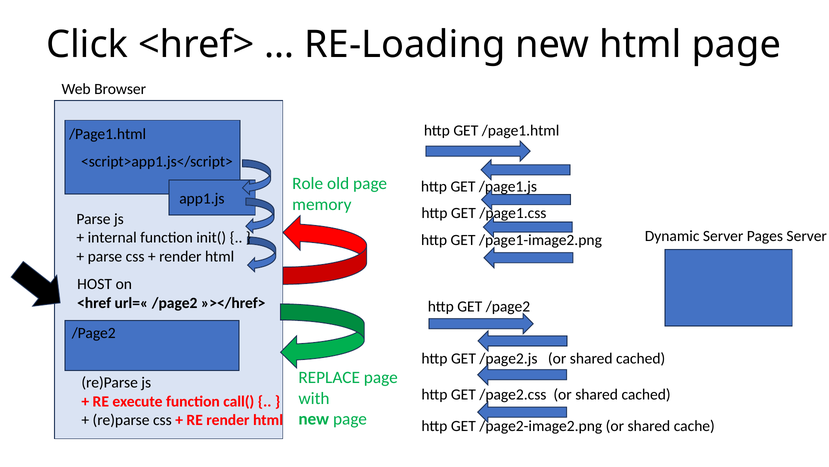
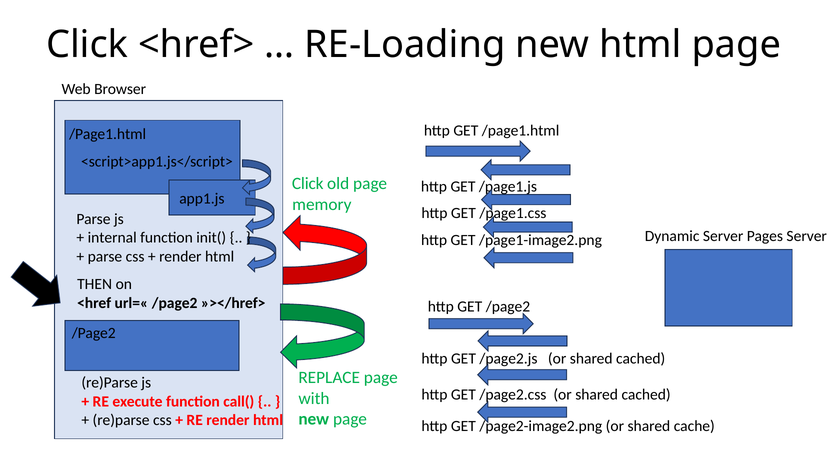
Role at (308, 183): Role -> Click
HOST: HOST -> THEN
